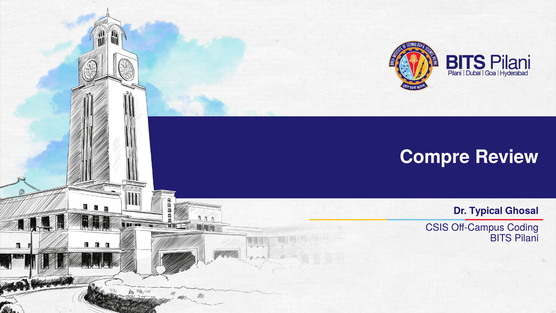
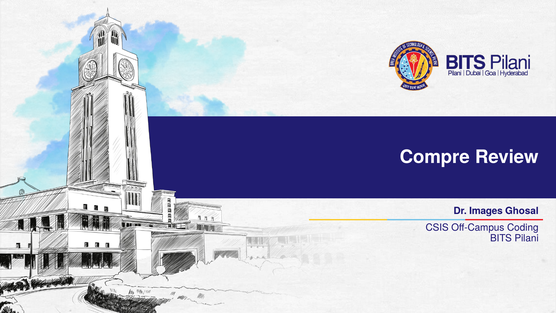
Typical: Typical -> Images
